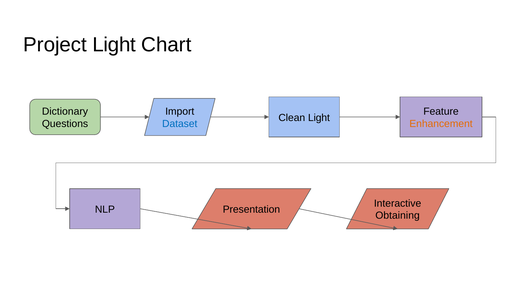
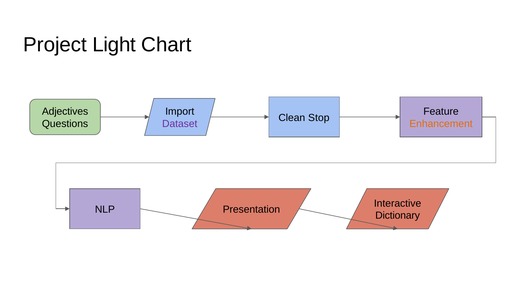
Dictionary: Dictionary -> Adjectives
Clean Light: Light -> Stop
Dataset colour: blue -> purple
Obtaining: Obtaining -> Dictionary
